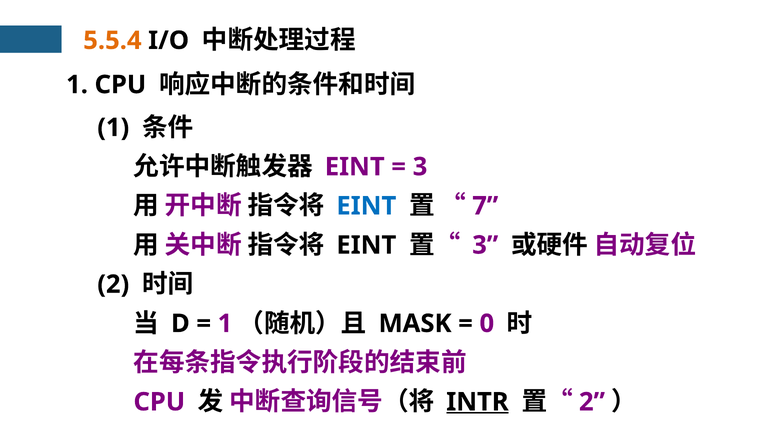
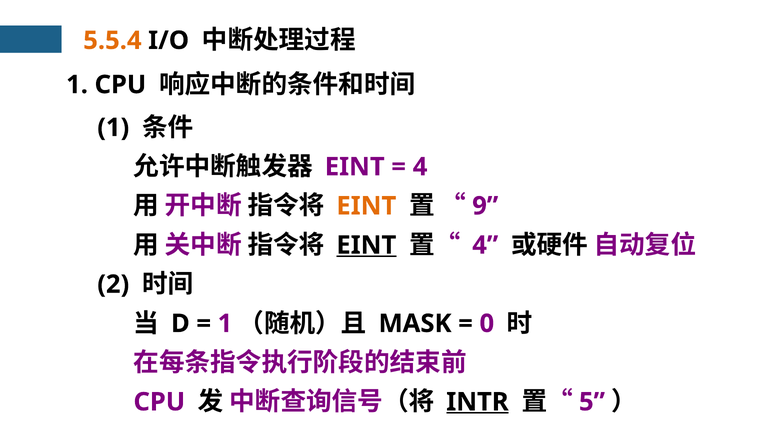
3 at (420, 167): 3 -> 4
EINT at (366, 206) colour: blue -> orange
7: 7 -> 9
EINT at (366, 245) underline: none -> present
3 at (485, 245): 3 -> 4
2 at (592, 402): 2 -> 5
